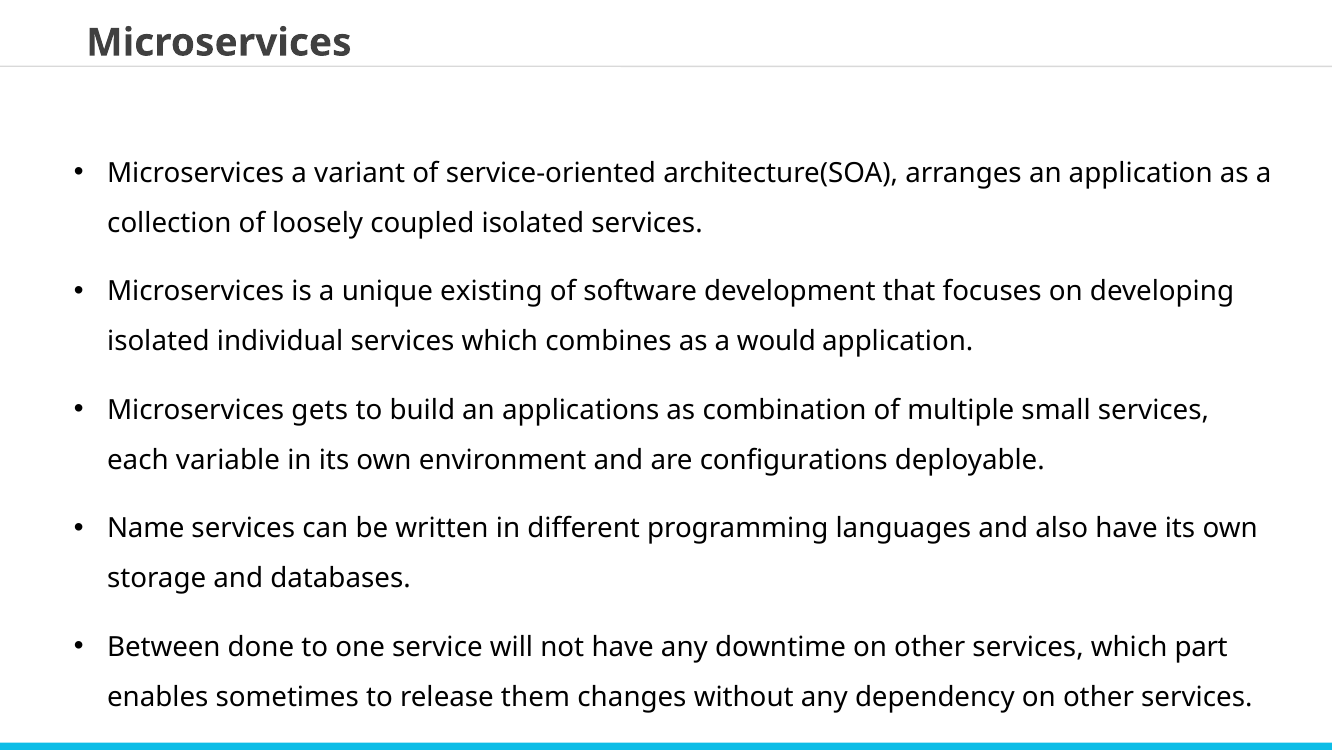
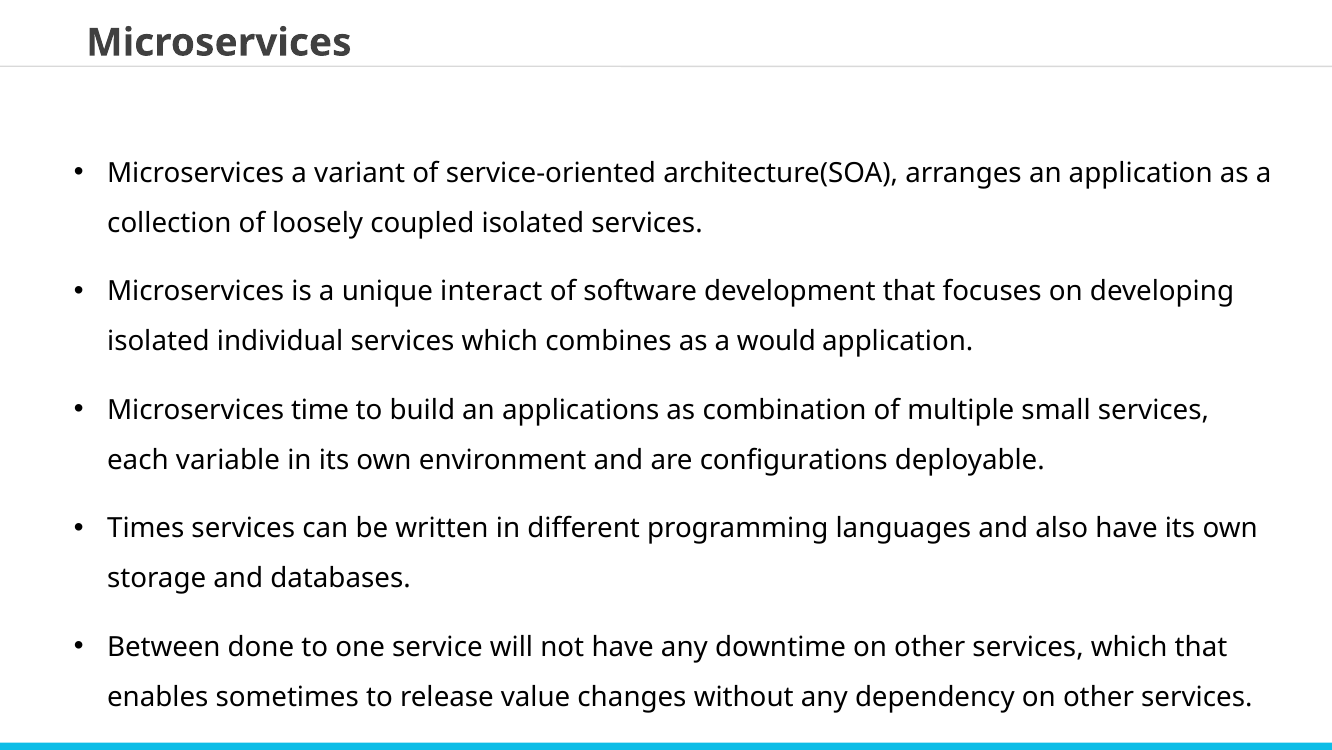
existing: existing -> interact
gets: gets -> time
Name: Name -> Times
which part: part -> that
them: them -> value
